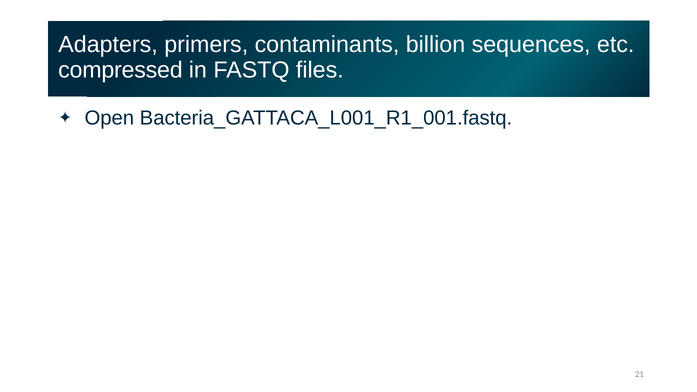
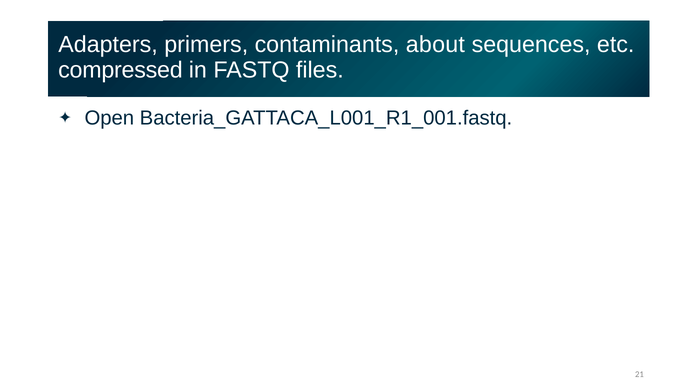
billion: billion -> about
